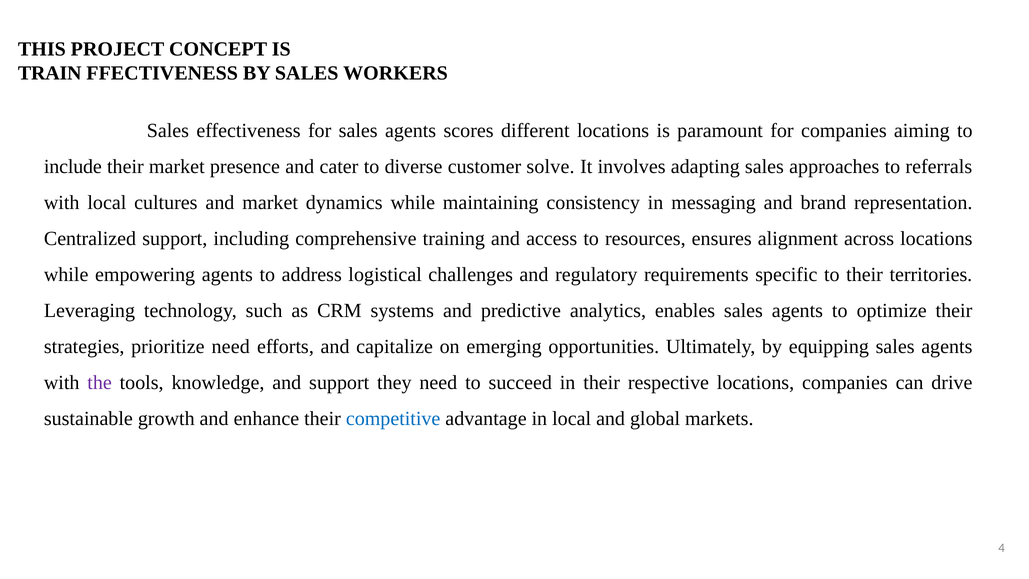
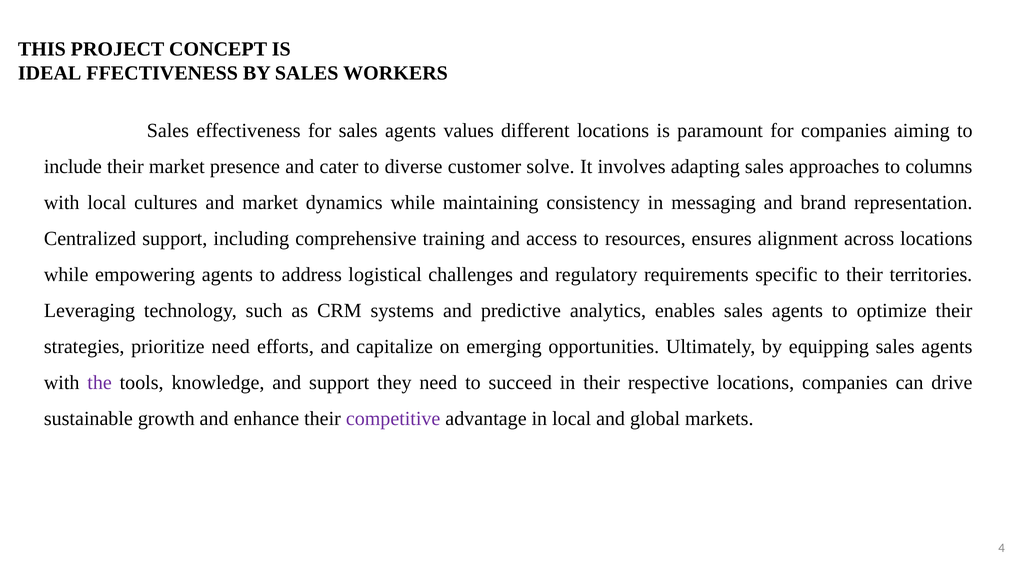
TRAIN: TRAIN -> IDEAL
scores: scores -> values
referrals: referrals -> columns
competitive colour: blue -> purple
